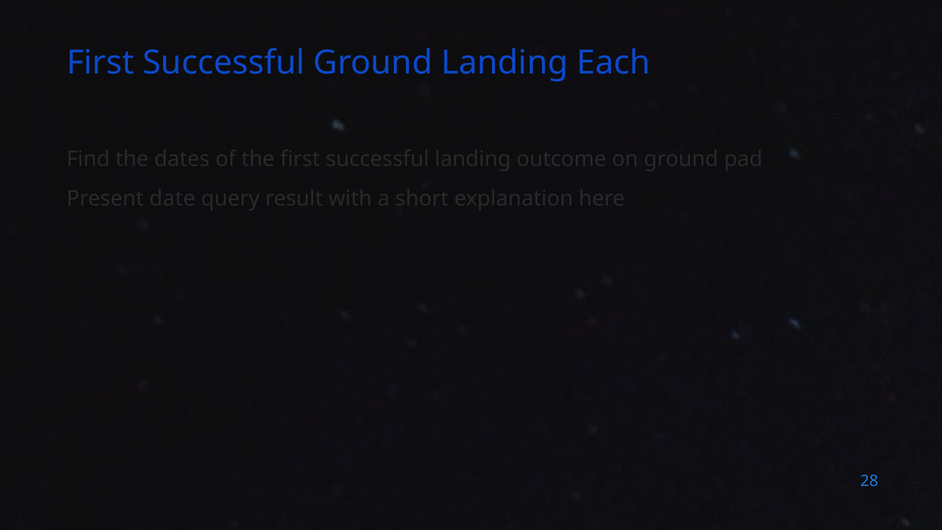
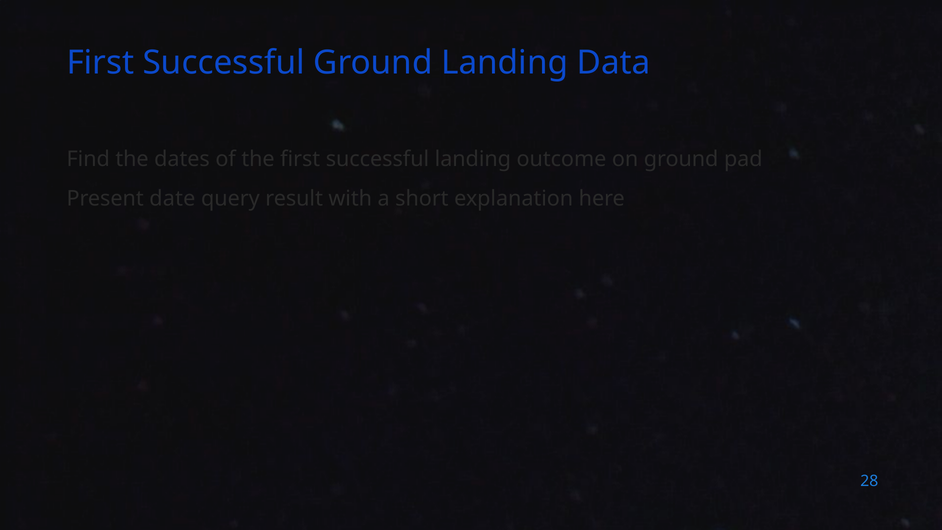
Each: Each -> Data
